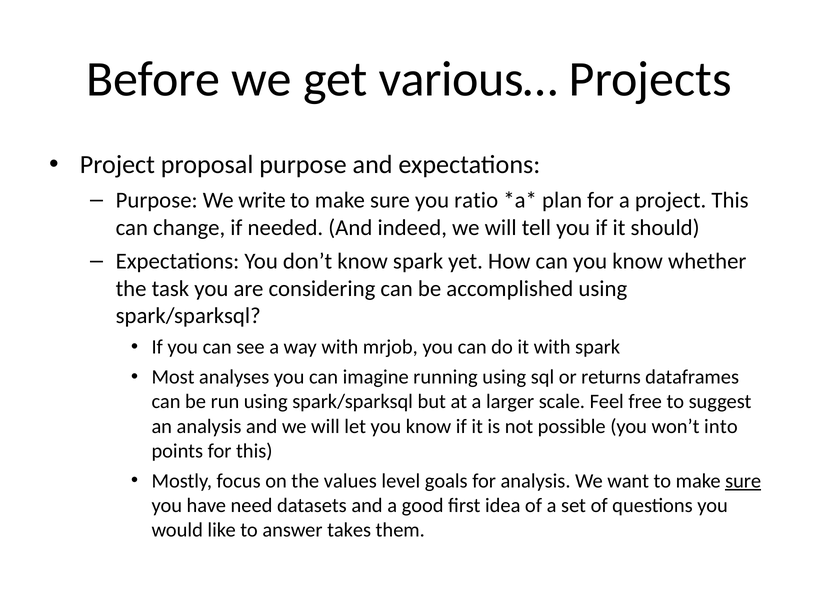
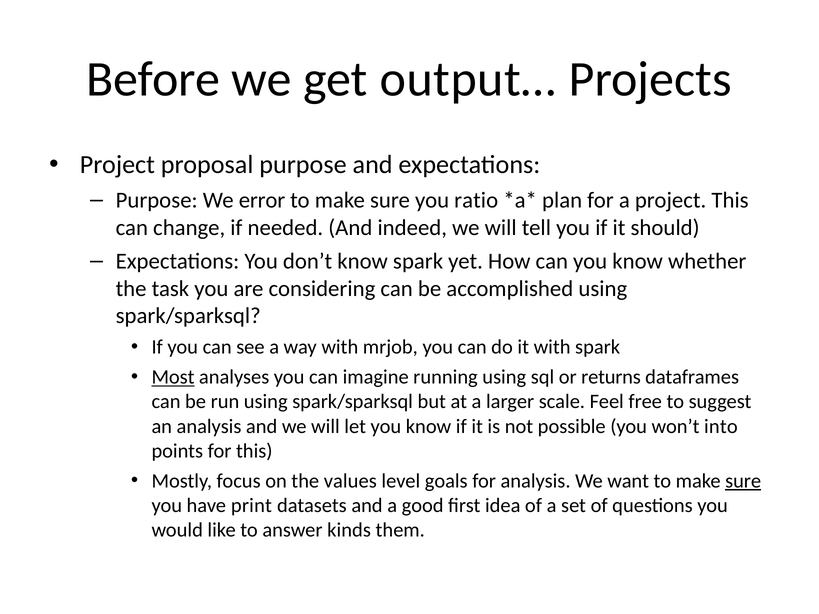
various…: various… -> output…
write: write -> error
Most underline: none -> present
need: need -> print
takes: takes -> kinds
